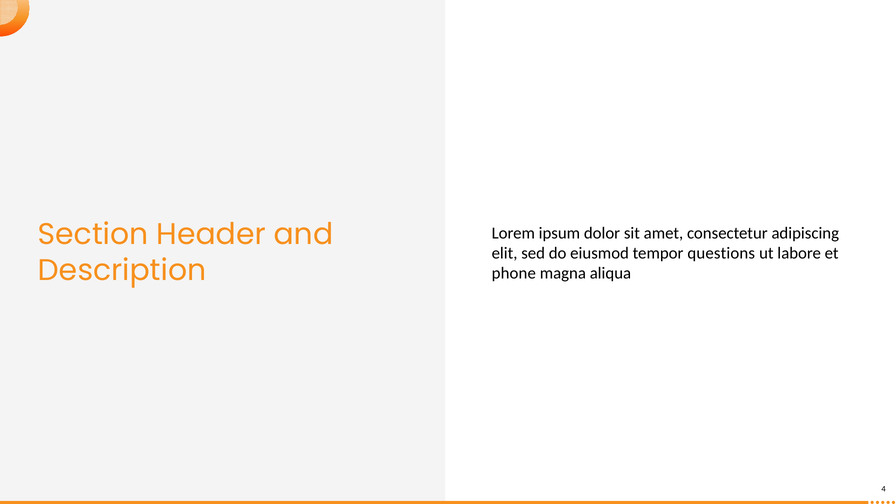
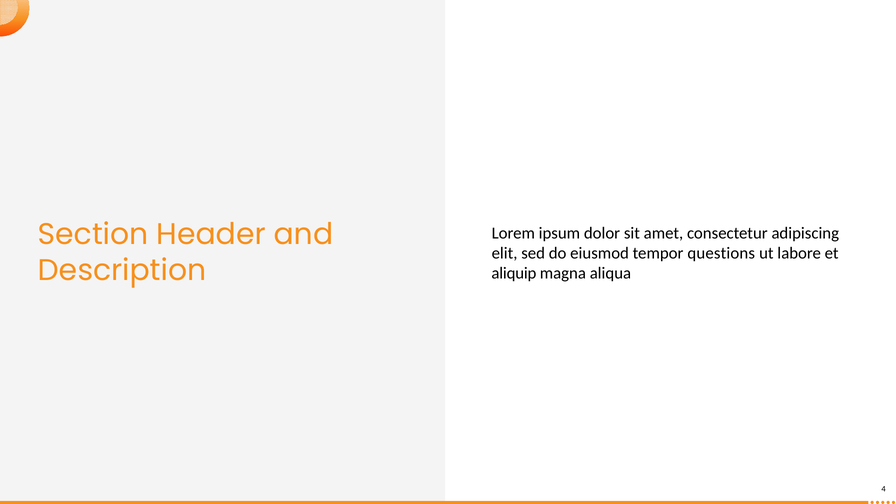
phone: phone -> aliquip
